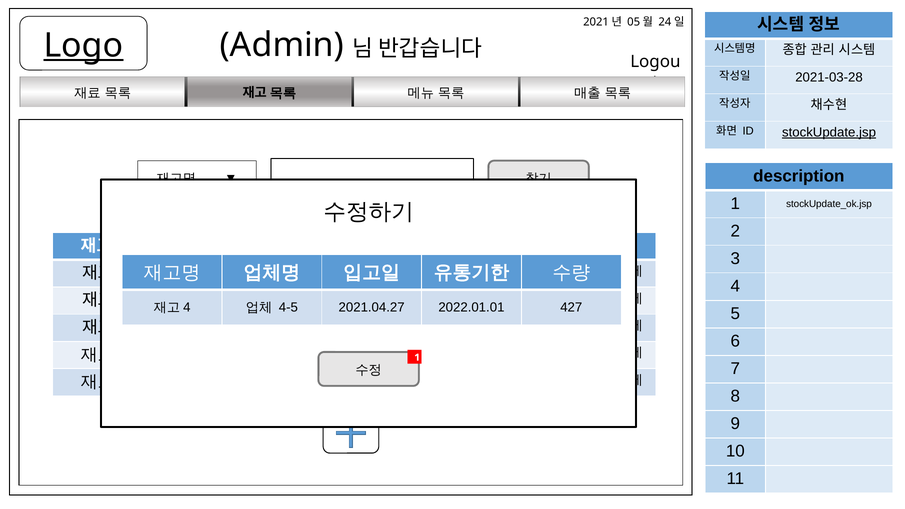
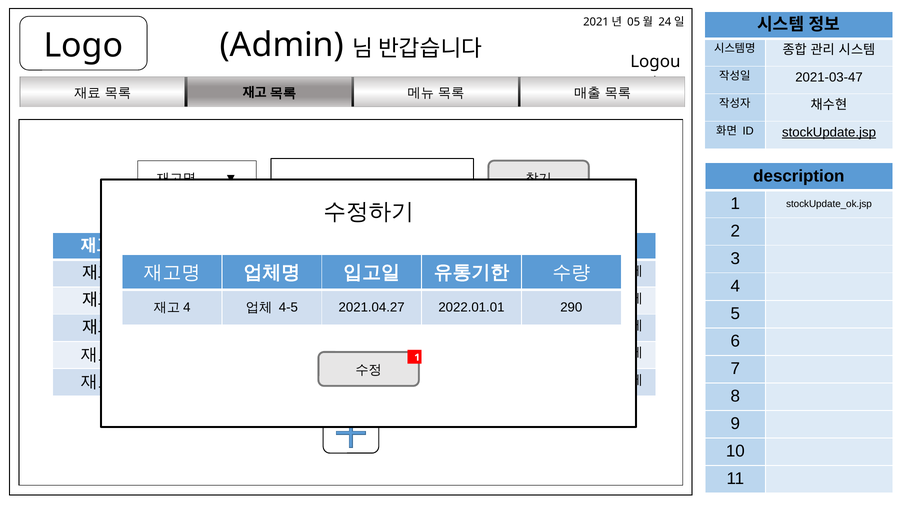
Logo underline: present -> none
2021-03-28: 2021-03-28 -> 2021-03-47
427: 427 -> 290
